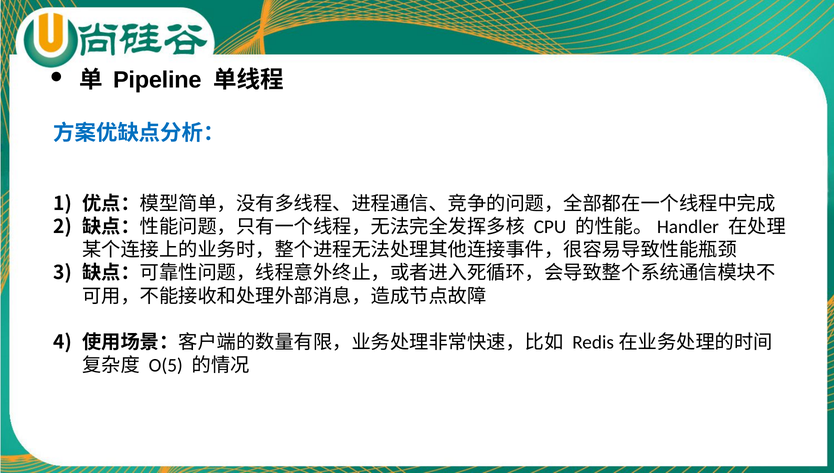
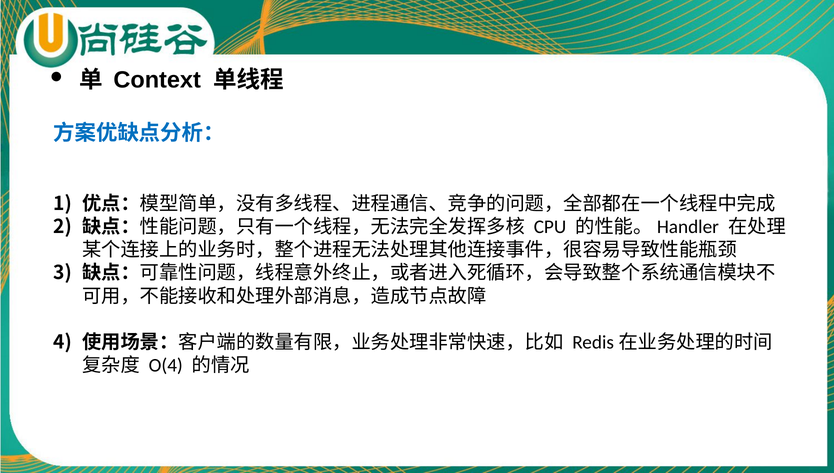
Pipeline: Pipeline -> Context
O(5: O(5 -> O(4
